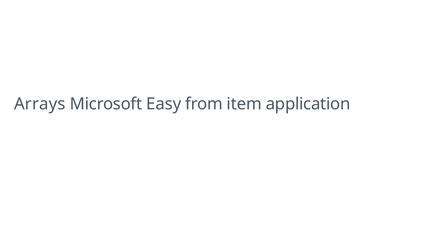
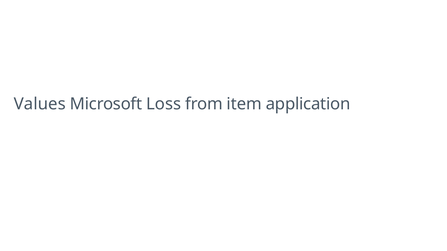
Arrays: Arrays -> Values
Easy: Easy -> Loss
